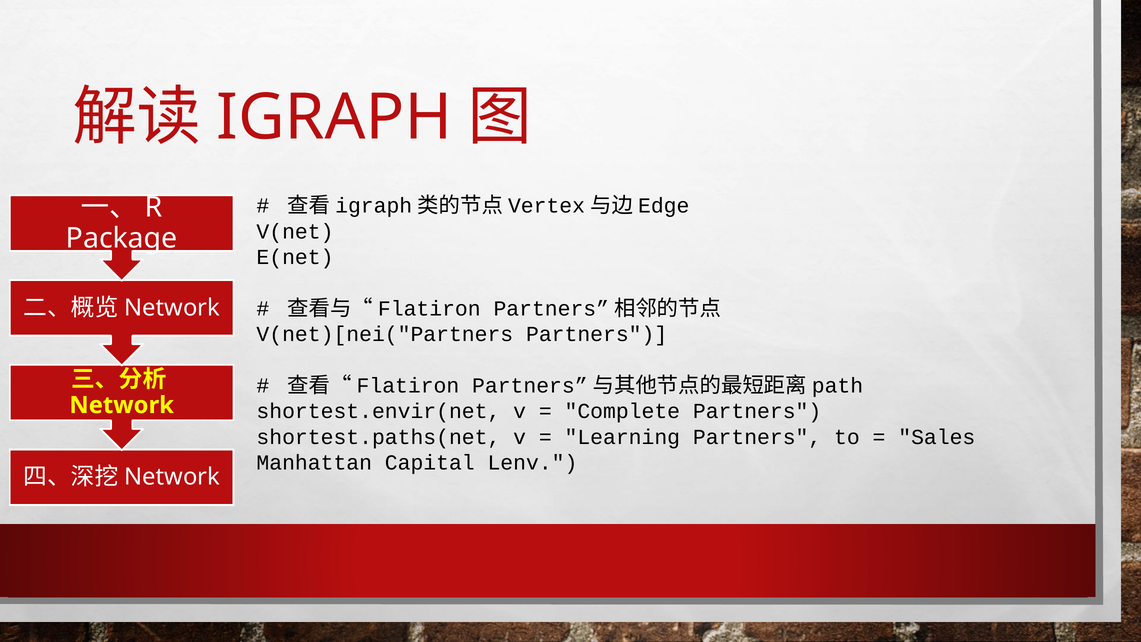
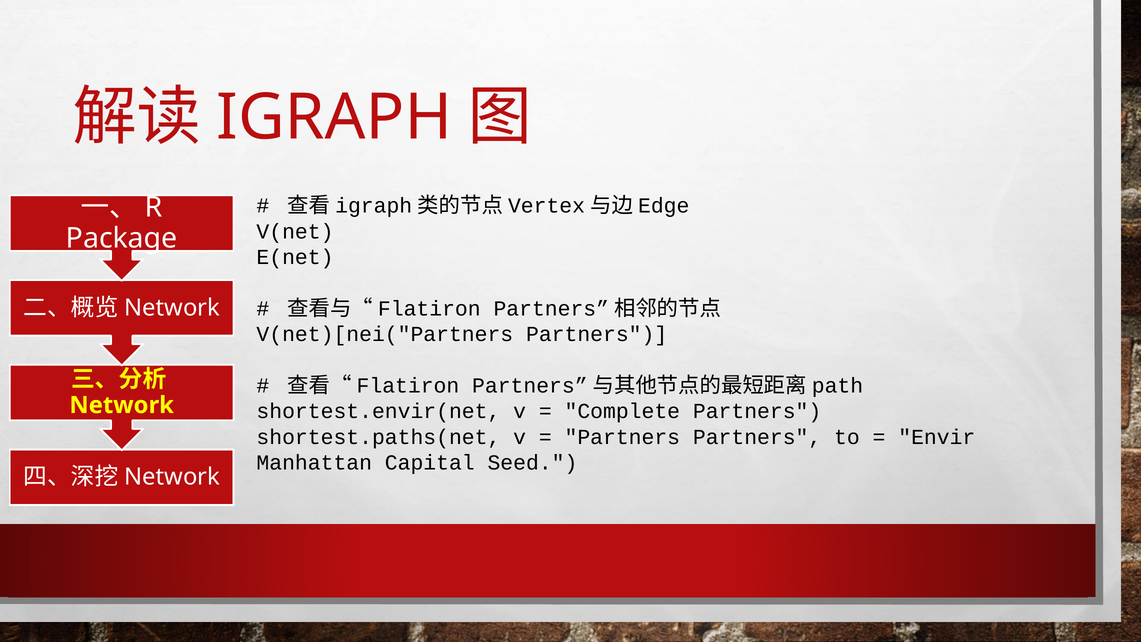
Learning at (622, 437): Learning -> Partners
Sales: Sales -> Envir
Lenv: Lenv -> Seed
